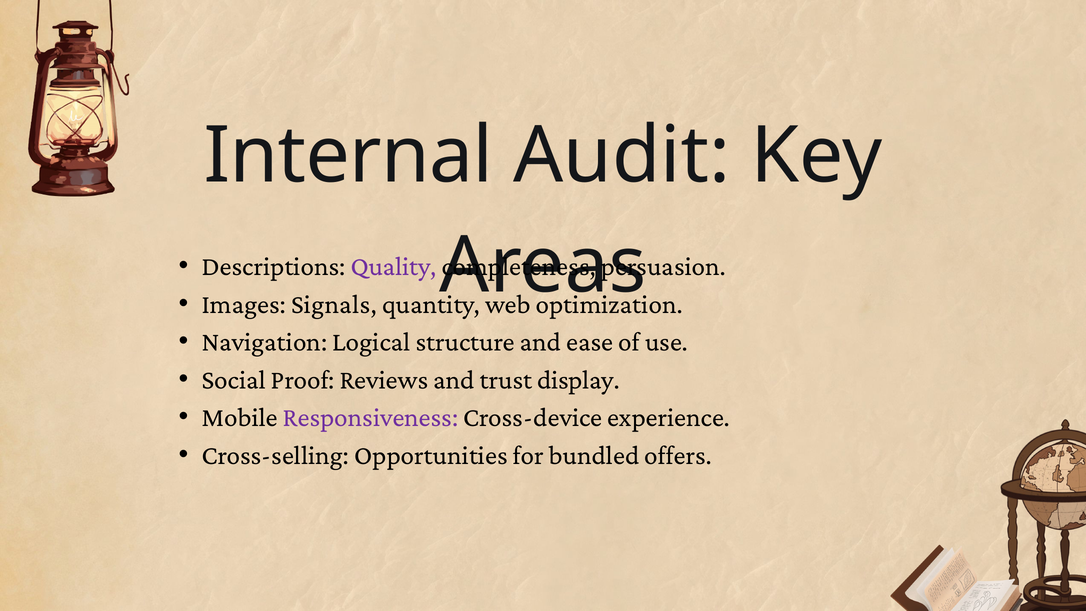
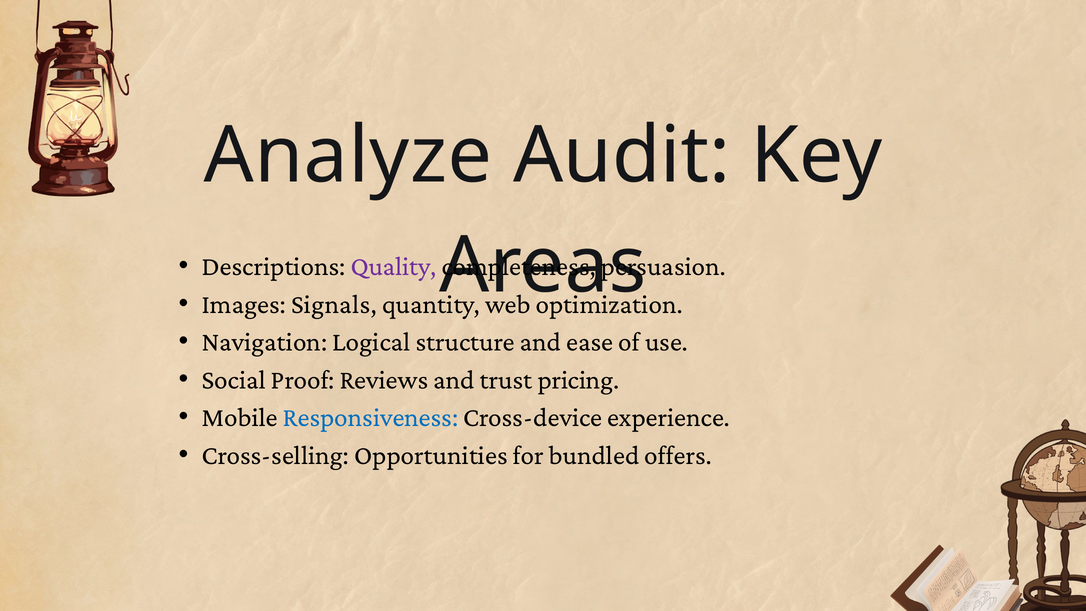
Internal: Internal -> Analyze
display: display -> pricing
Responsiveness colour: purple -> blue
